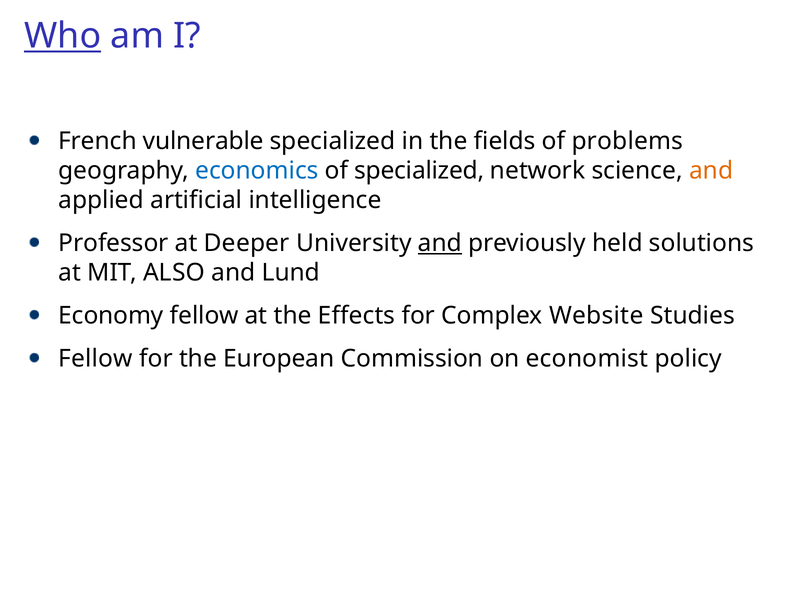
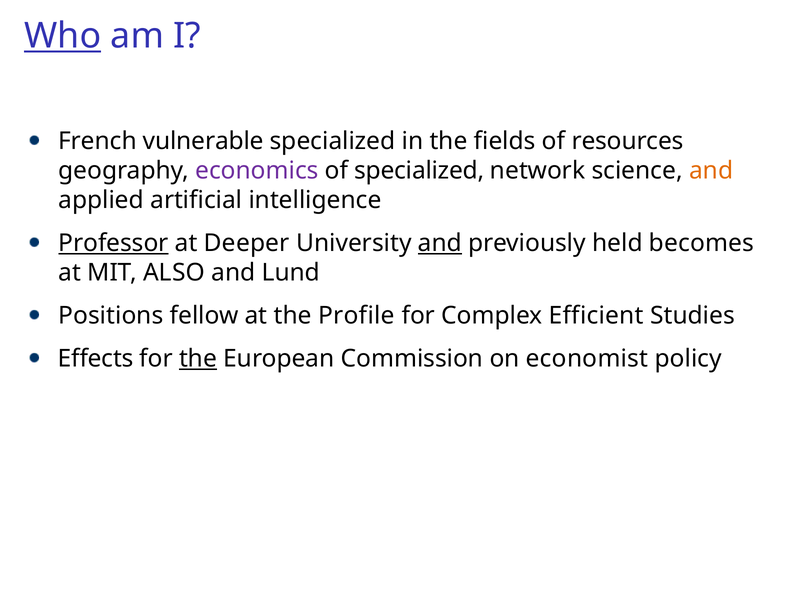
problems: problems -> resources
economics colour: blue -> purple
Professor underline: none -> present
solutions: solutions -> becomes
Economy: Economy -> Positions
Effects: Effects -> Profile
Website: Website -> Efficient
Fellow at (96, 359): Fellow -> Effects
the at (198, 359) underline: none -> present
